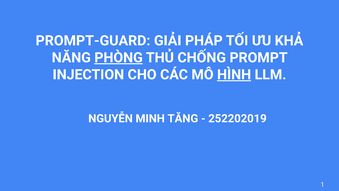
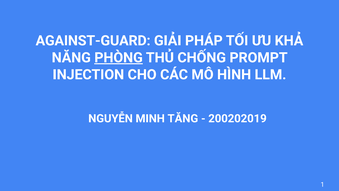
PROMPT-GUARD: PROMPT-GUARD -> AGAINST-GUARD
HÌNH underline: present -> none
252202019: 252202019 -> 200202019
